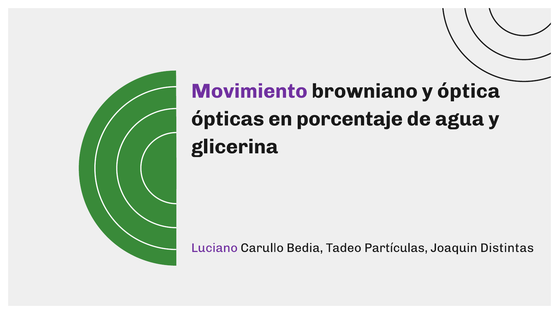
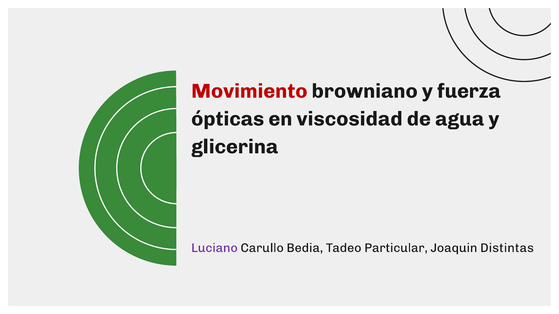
Movimiento colour: purple -> red
óptica: óptica -> fuerza
porcentaje: porcentaje -> viscosidad
Partículas: Partículas -> Particular
